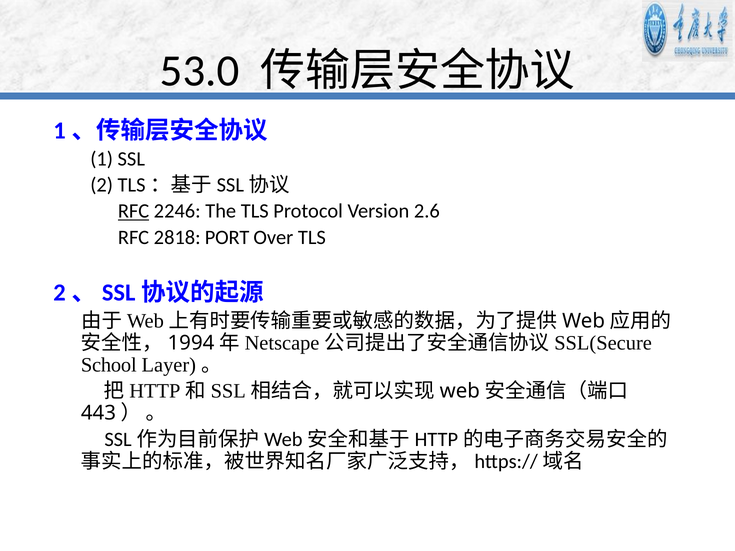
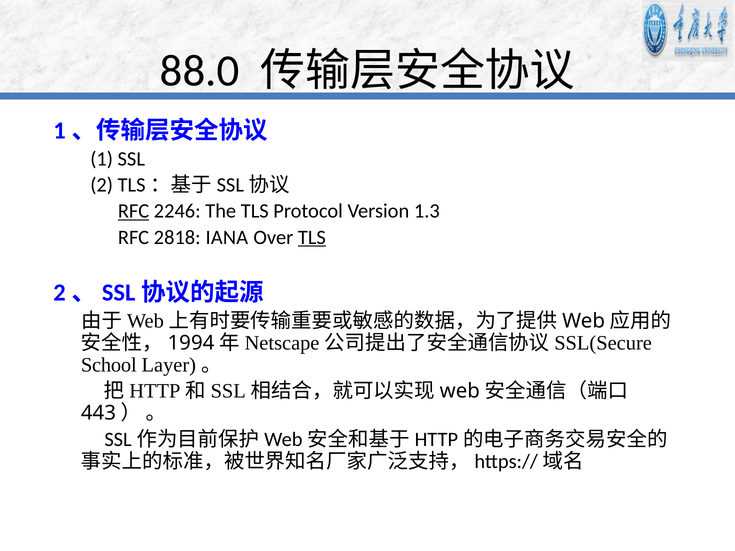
53.0: 53.0 -> 88.0
2.6: 2.6 -> 1.3
PORT: PORT -> IANA
TLS at (312, 237) underline: none -> present
